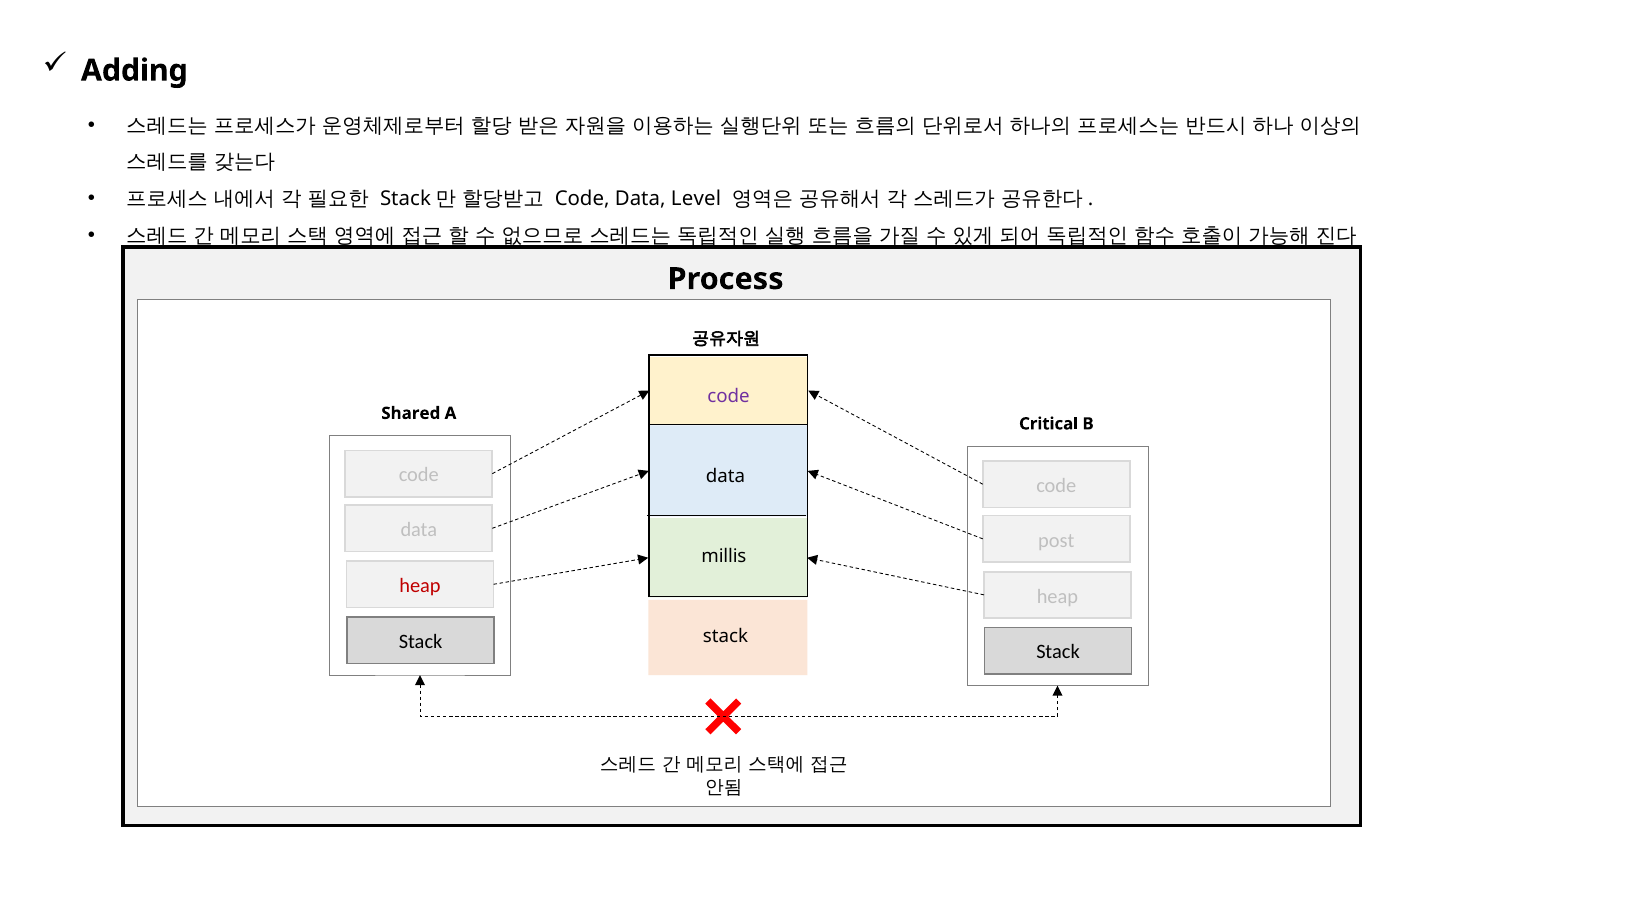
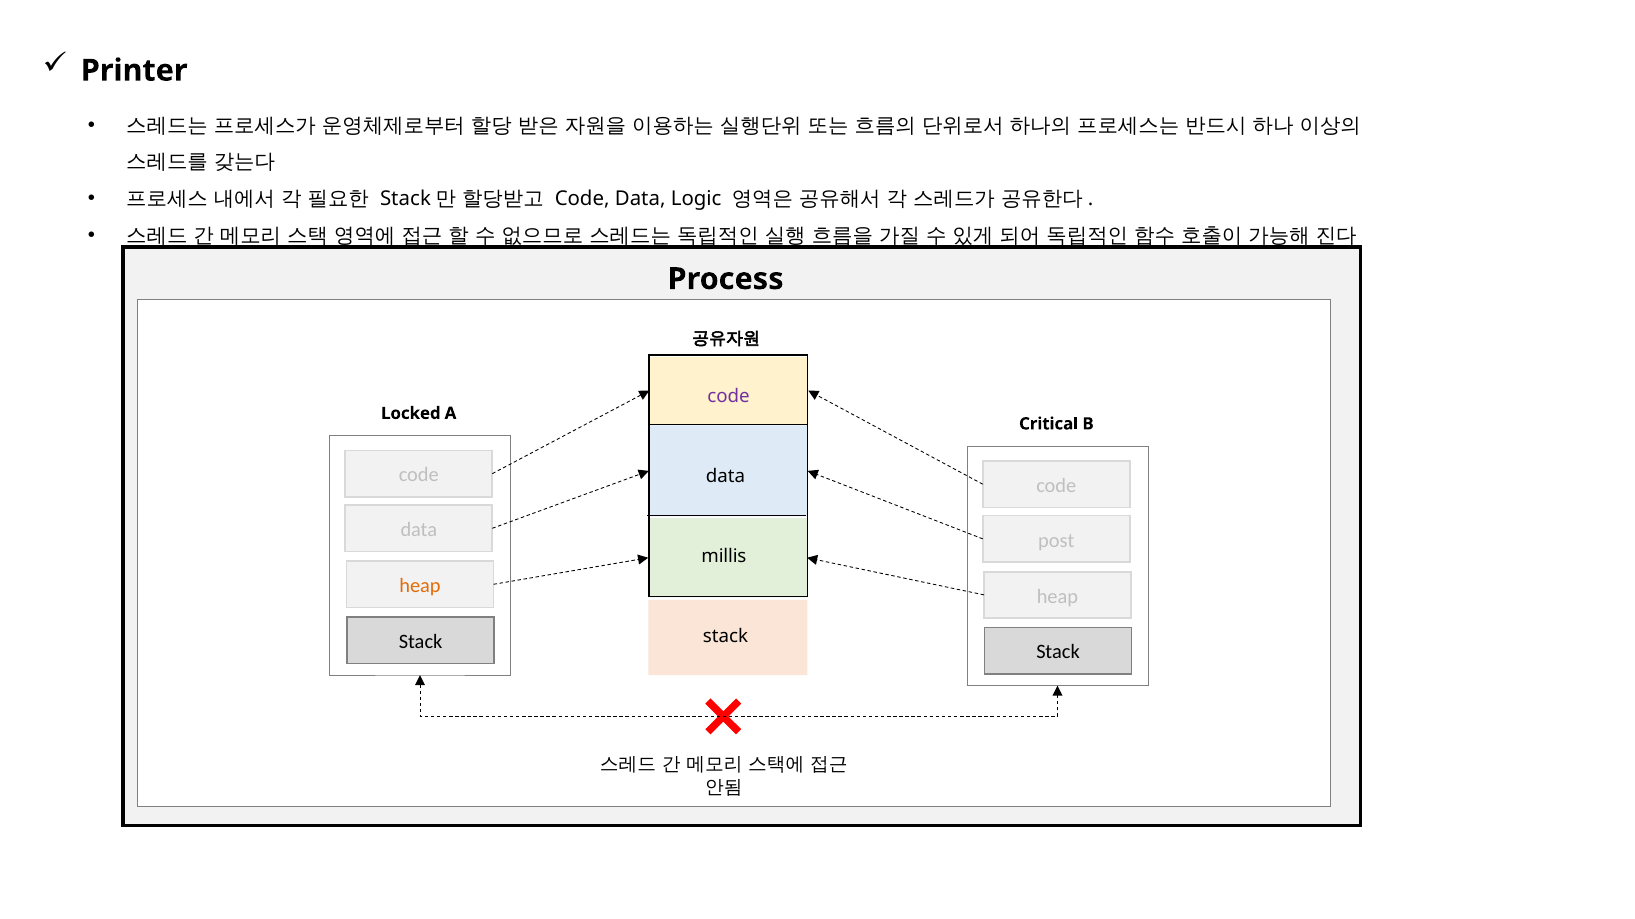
Adding: Adding -> Printer
Level: Level -> Logic
Shared: Shared -> Locked
heap at (420, 586) colour: red -> orange
